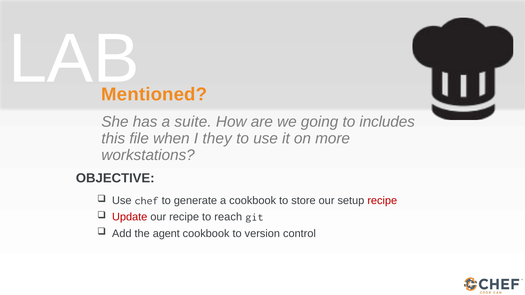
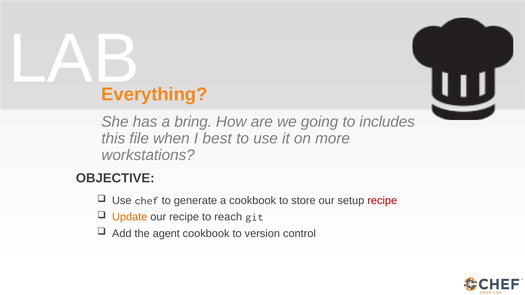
Mentioned: Mentioned -> Everything
suite: suite -> bring
they: they -> best
Update colour: red -> orange
